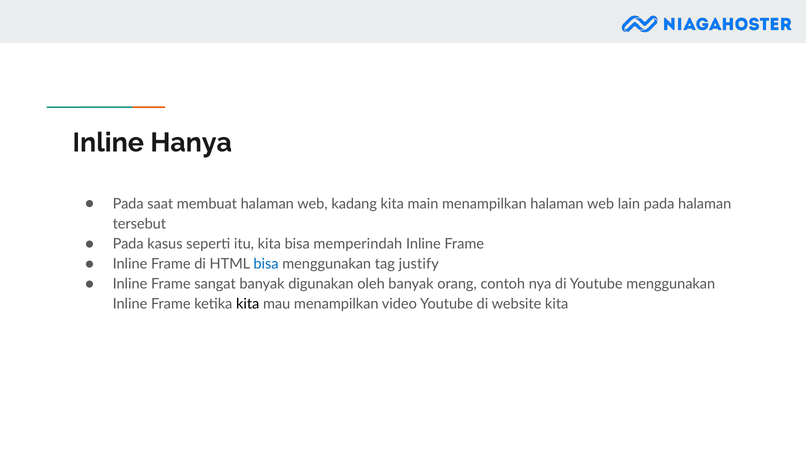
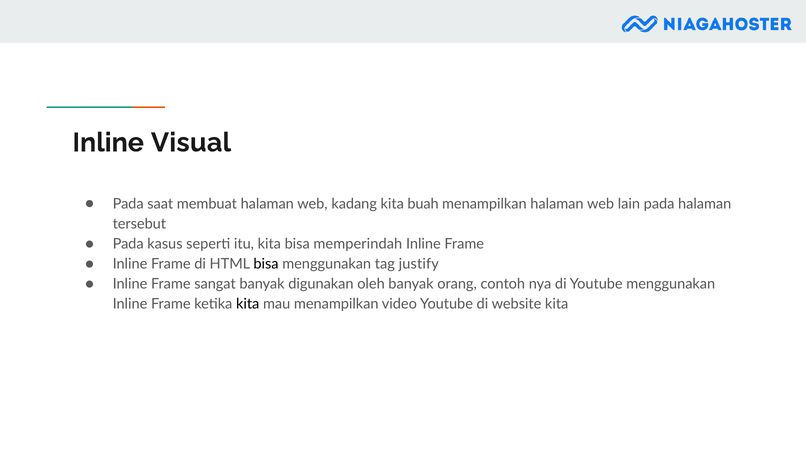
Hanya: Hanya -> Visual
main: main -> buah
bisa at (266, 264) colour: blue -> black
